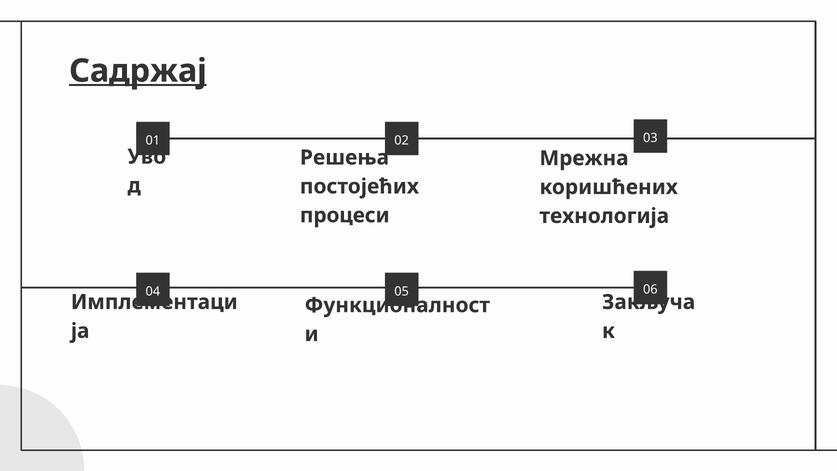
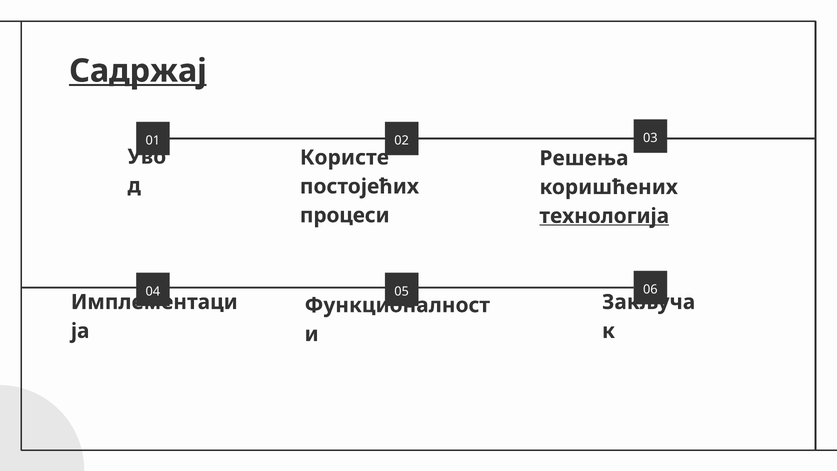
Решења: Решења -> Користе
Мрежна: Мрежна -> Решења
технологија underline: none -> present
